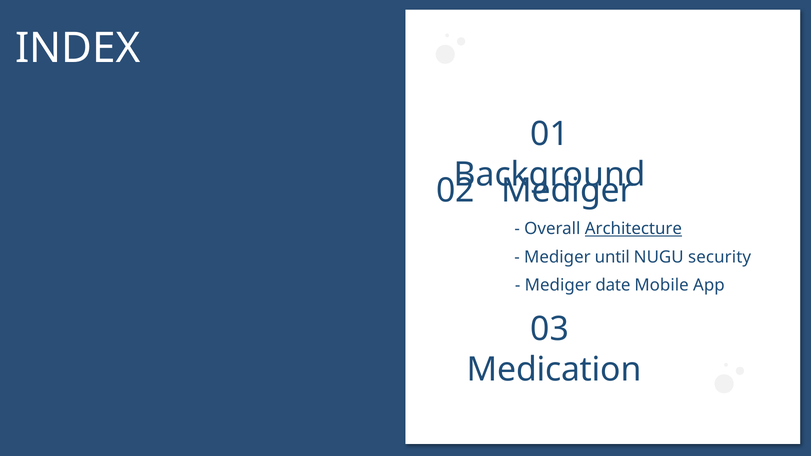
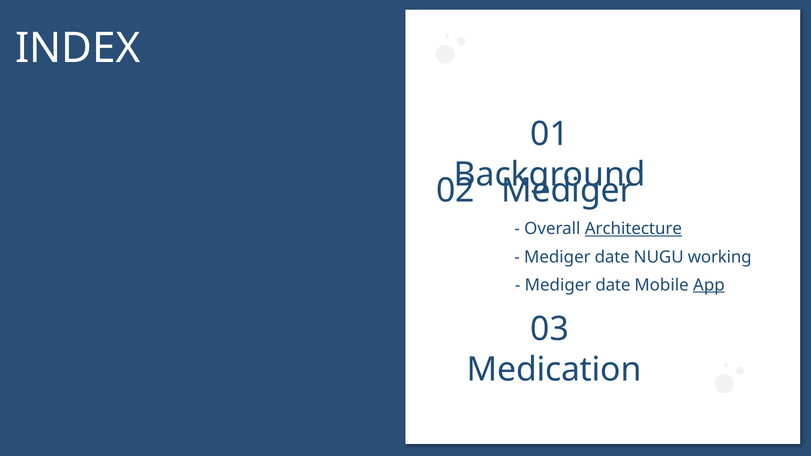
until at (612, 257): until -> date
security: security -> working
App underline: none -> present
